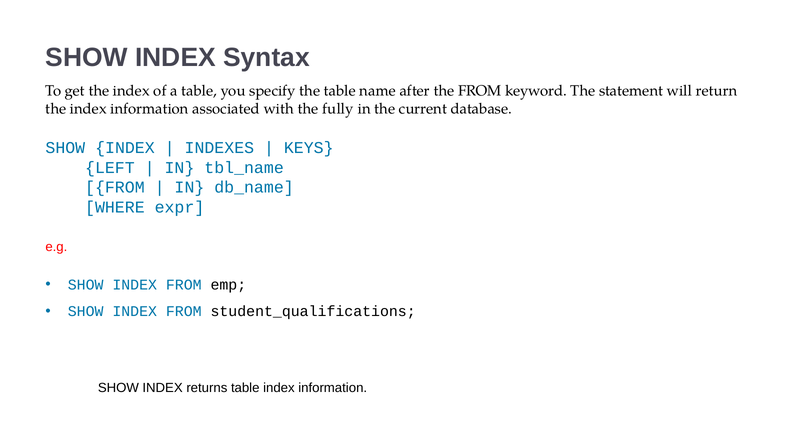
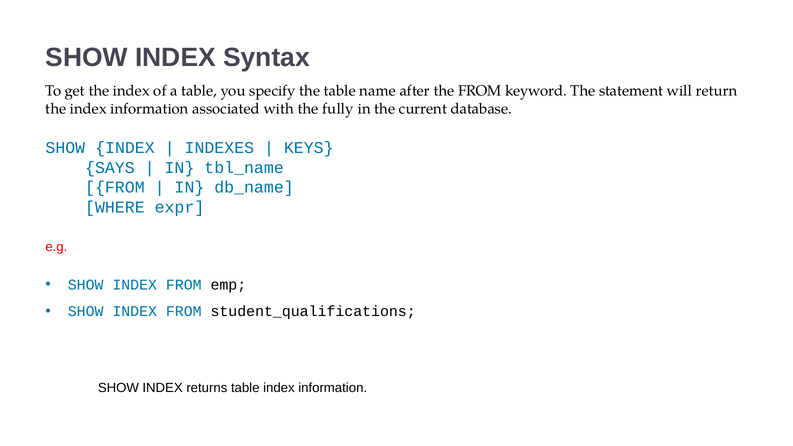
LEFT: LEFT -> SAYS
